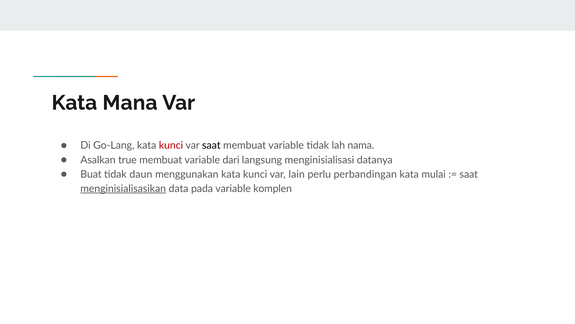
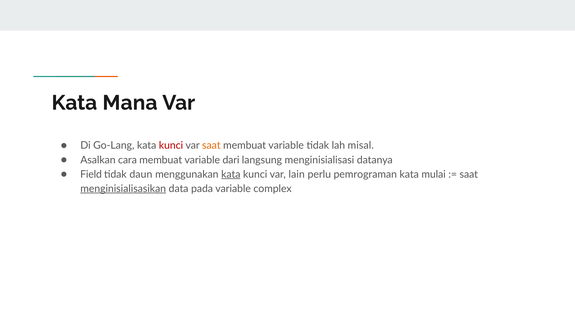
saat at (211, 145) colour: black -> orange
nama: nama -> misal
true: true -> cara
Buat: Buat -> Field
kata at (231, 174) underline: none -> present
perbandingan: perbandingan -> pemrograman
komplen: komplen -> complex
